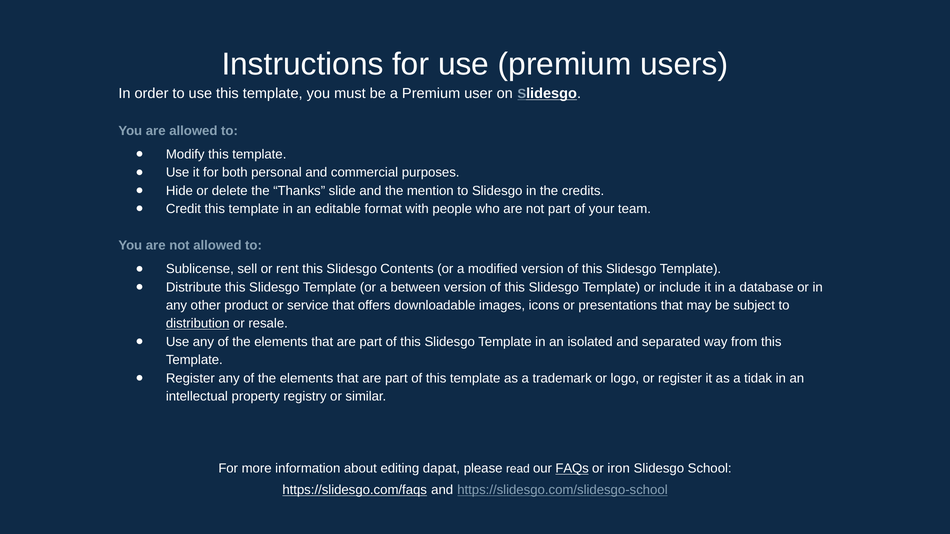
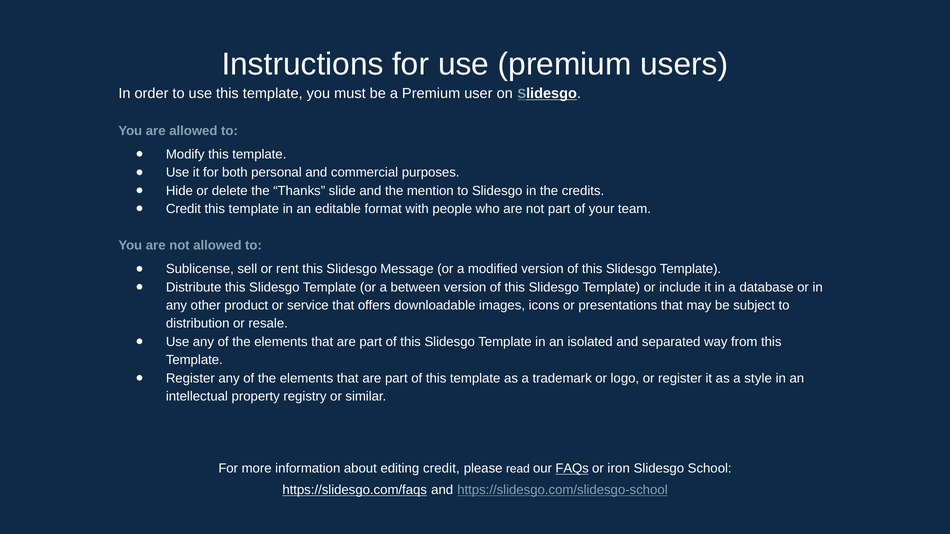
Contents: Contents -> Message
distribution underline: present -> none
tidak: tidak -> style
editing dapat: dapat -> credit
